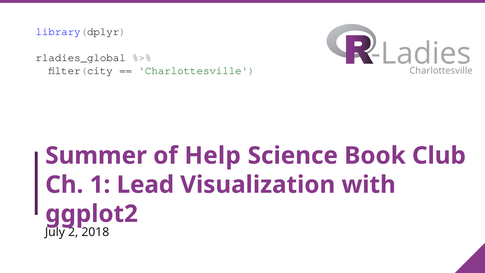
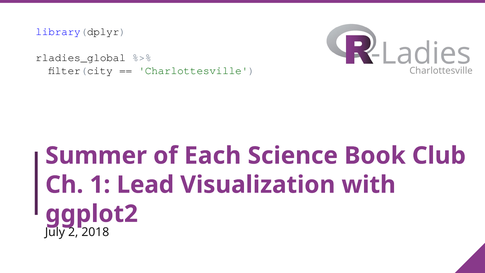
Help: Help -> Each
